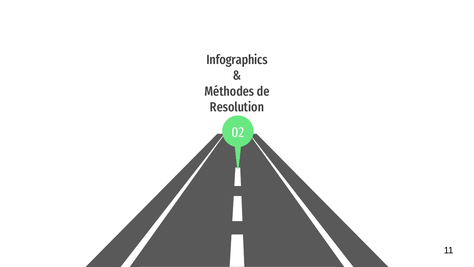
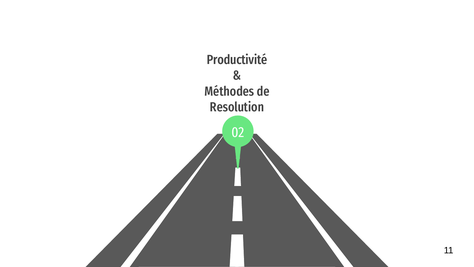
Infographics: Infographics -> Productivité
